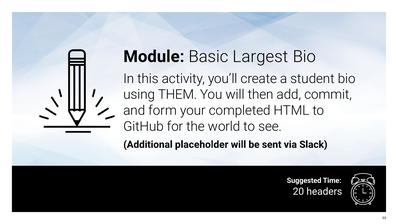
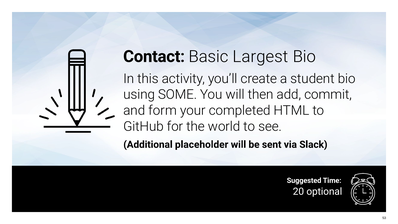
Module: Module -> Contact
THEM: THEM -> SOME
headers: headers -> optional
